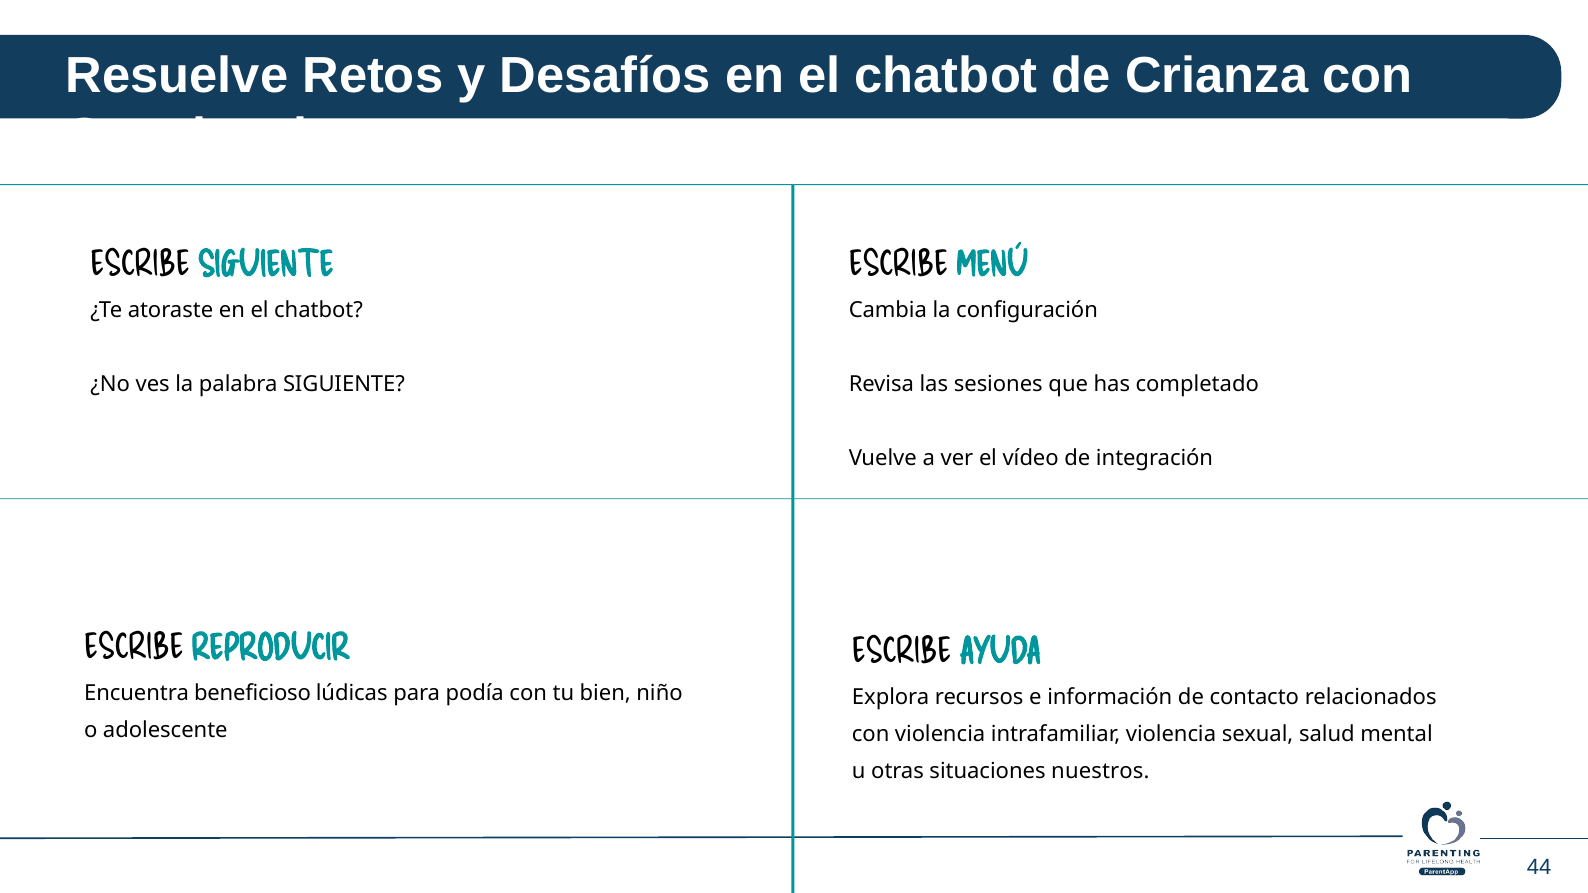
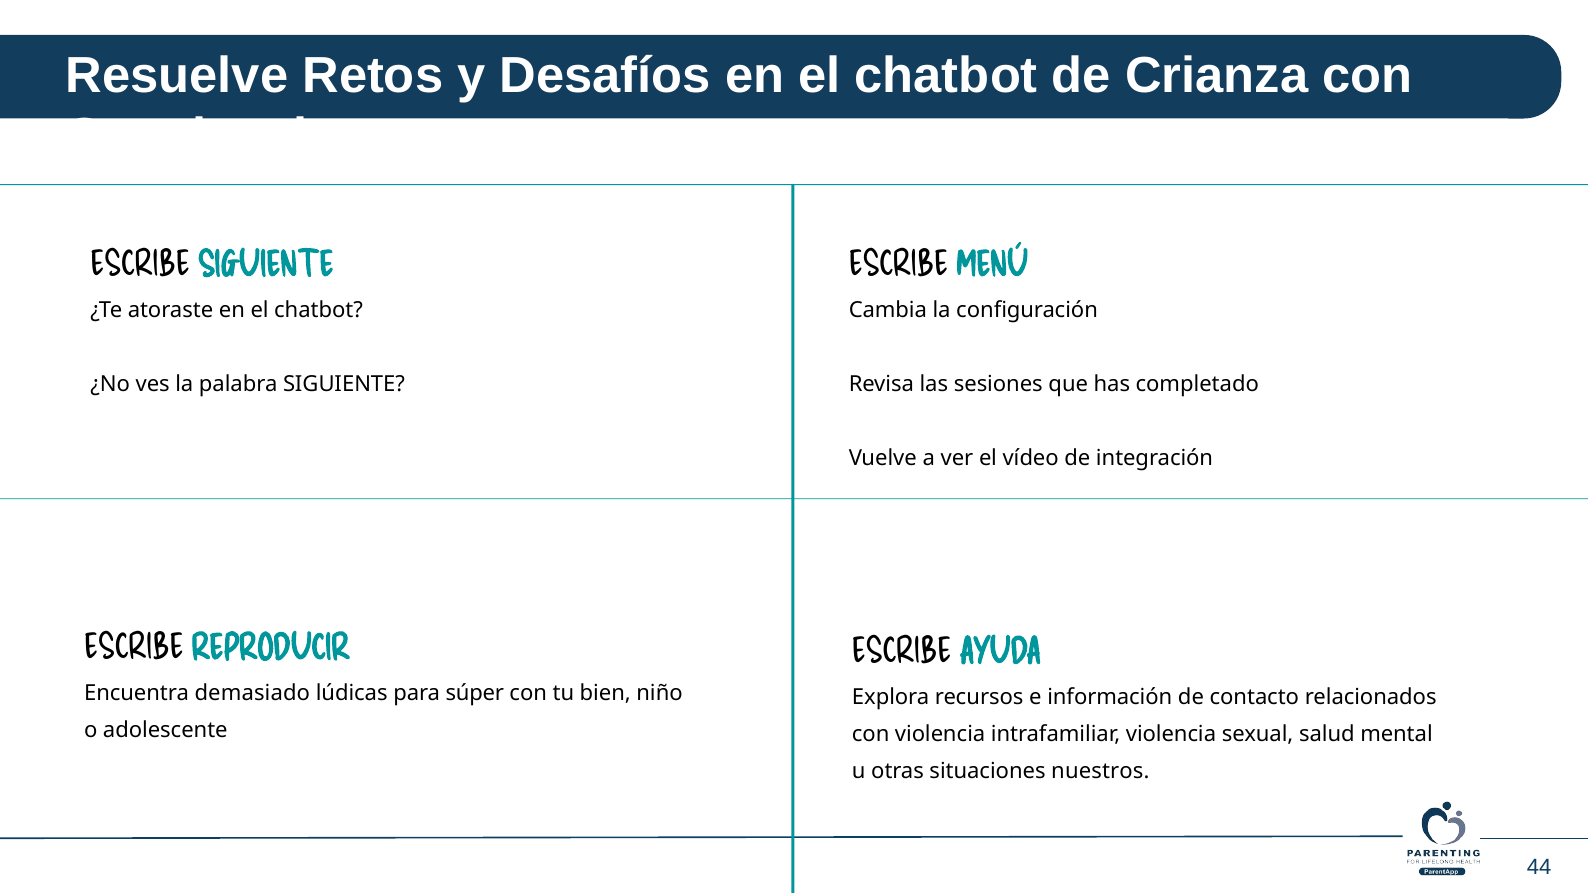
beneficioso: beneficioso -> demasiado
podía: podía -> súper
